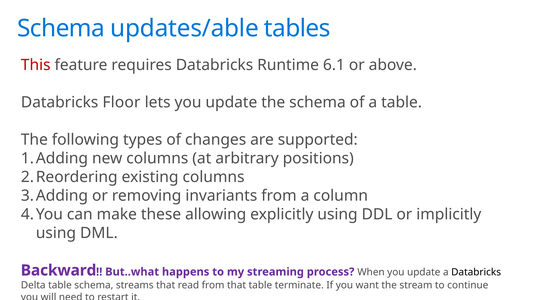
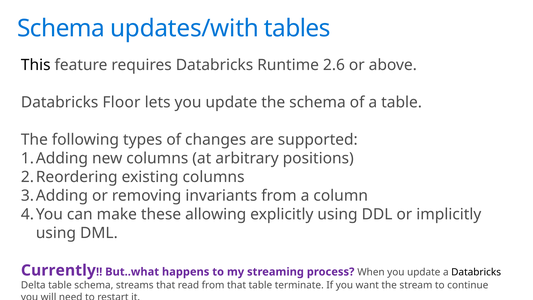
updates/able: updates/able -> updates/with
This colour: red -> black
6.1: 6.1 -> 2.6
Backward: Backward -> Currently
